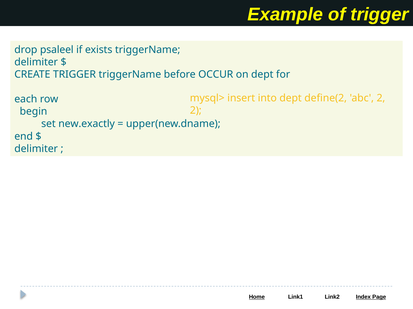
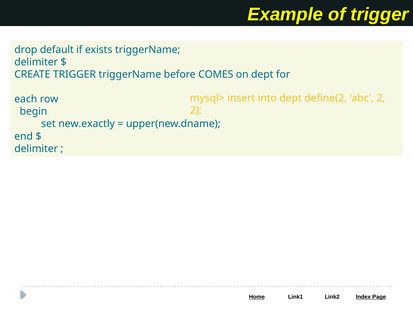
psaleel: psaleel -> default
OCCUR: OCCUR -> COMES
